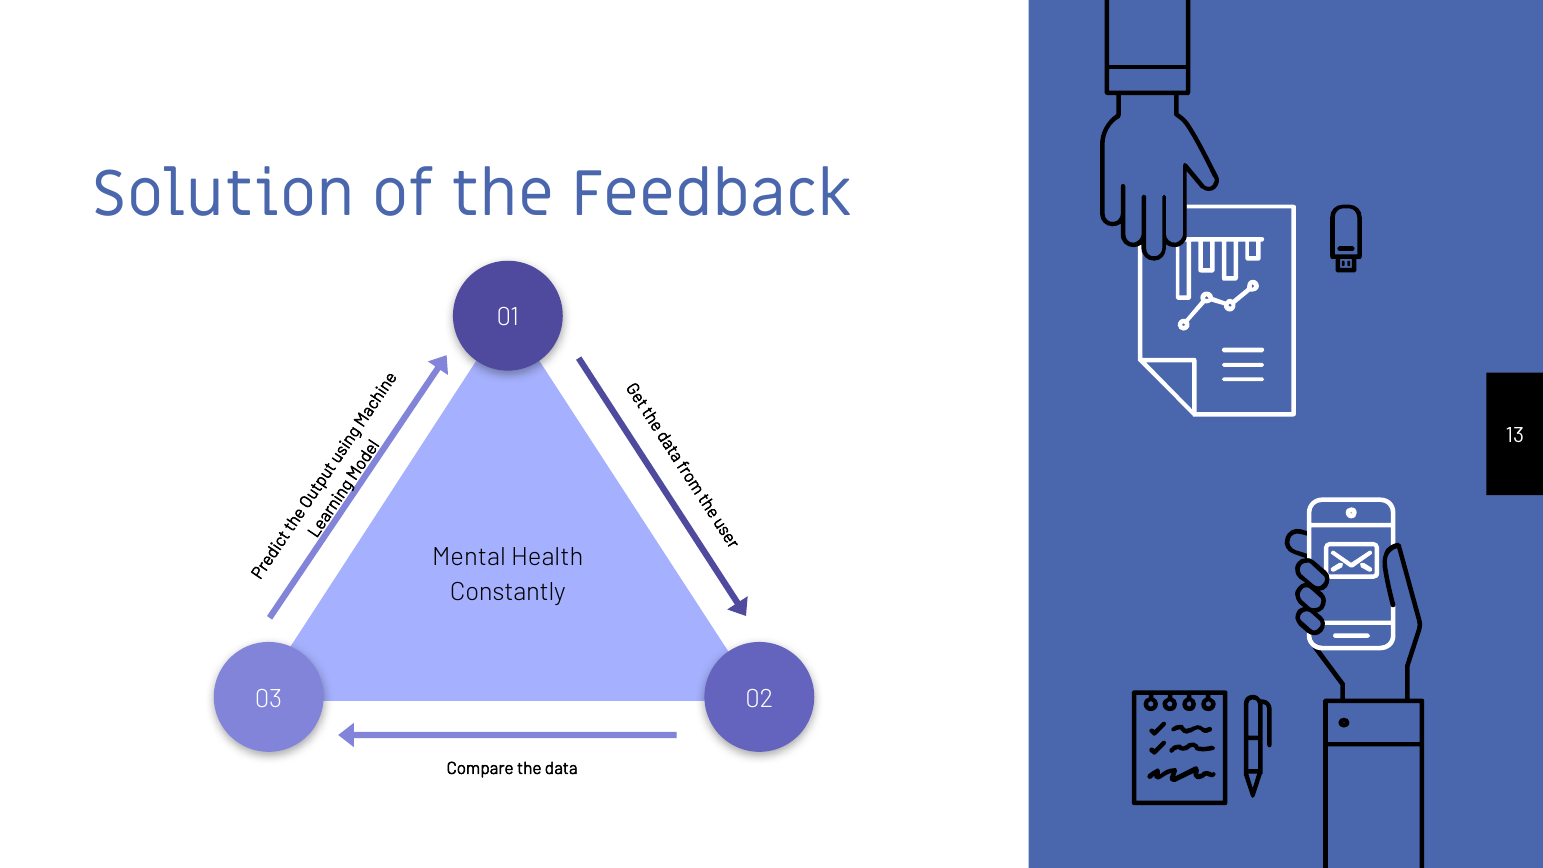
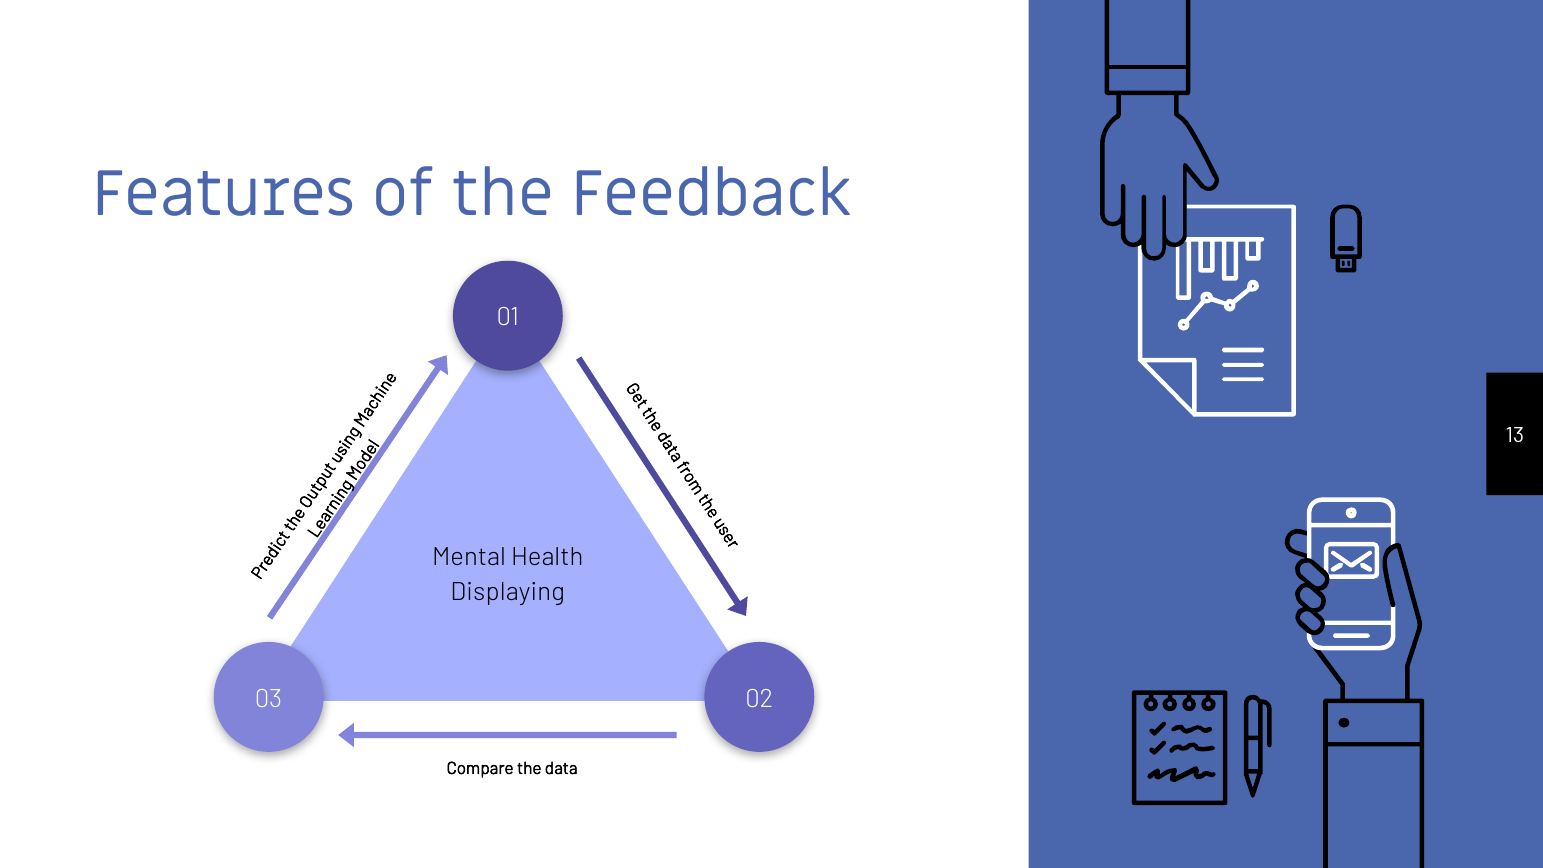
Solution: Solution -> Features
Constantly: Constantly -> Displaying
